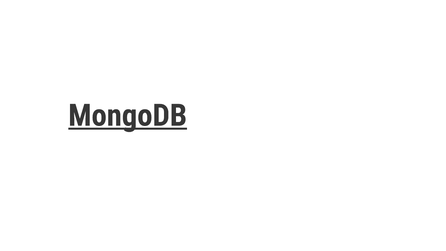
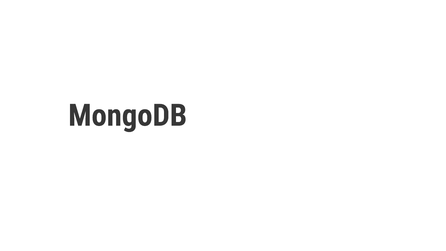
MongoDB underline: present -> none
